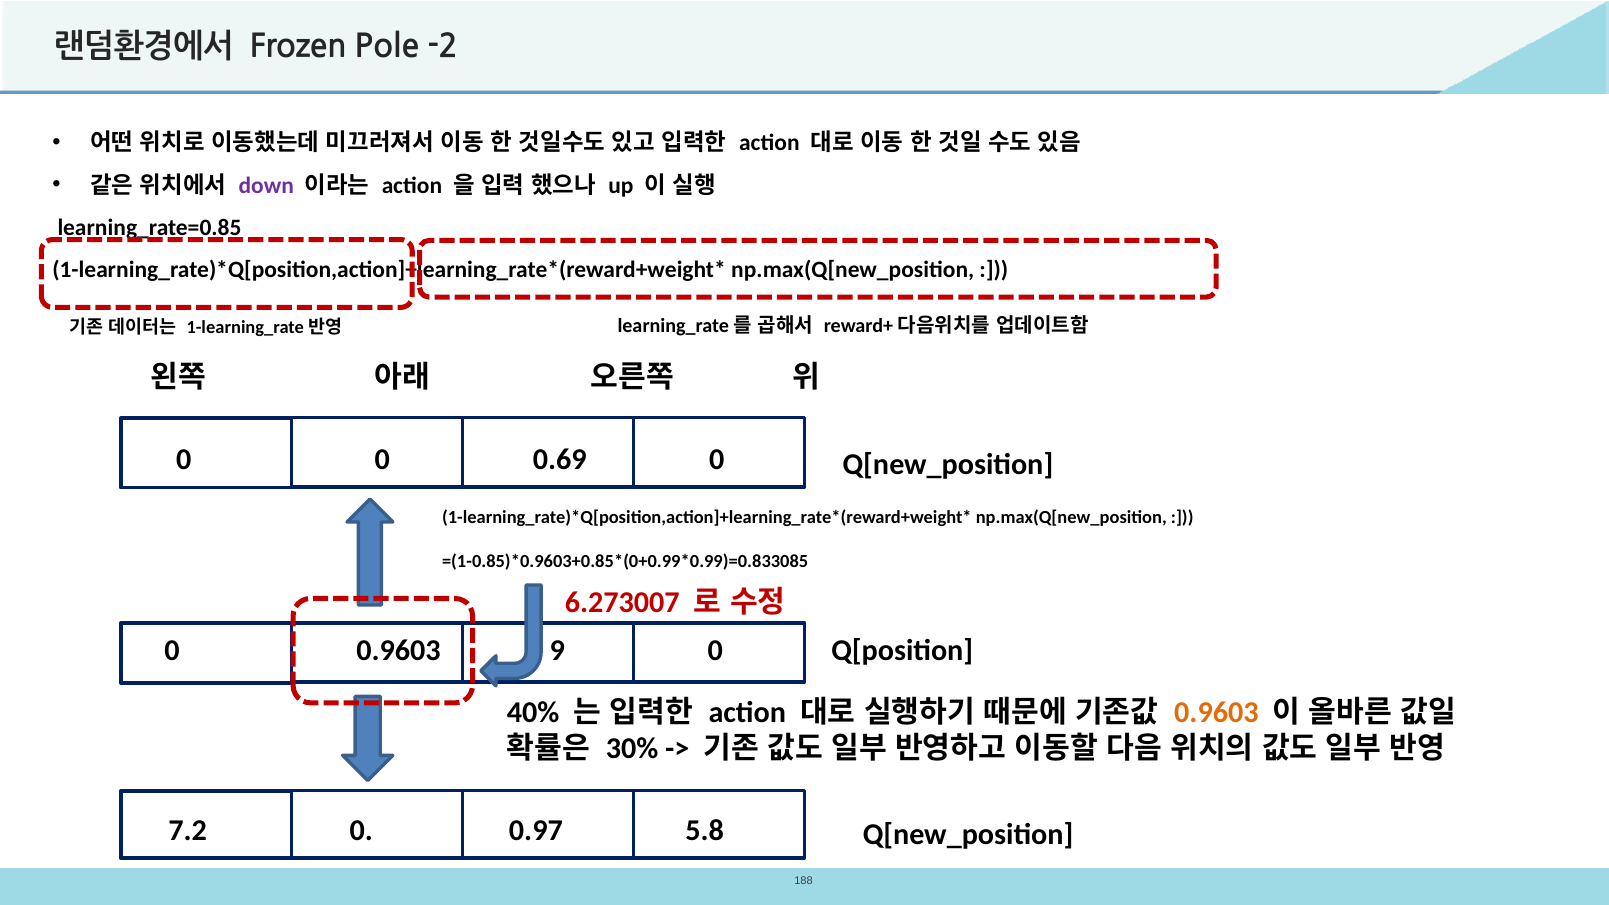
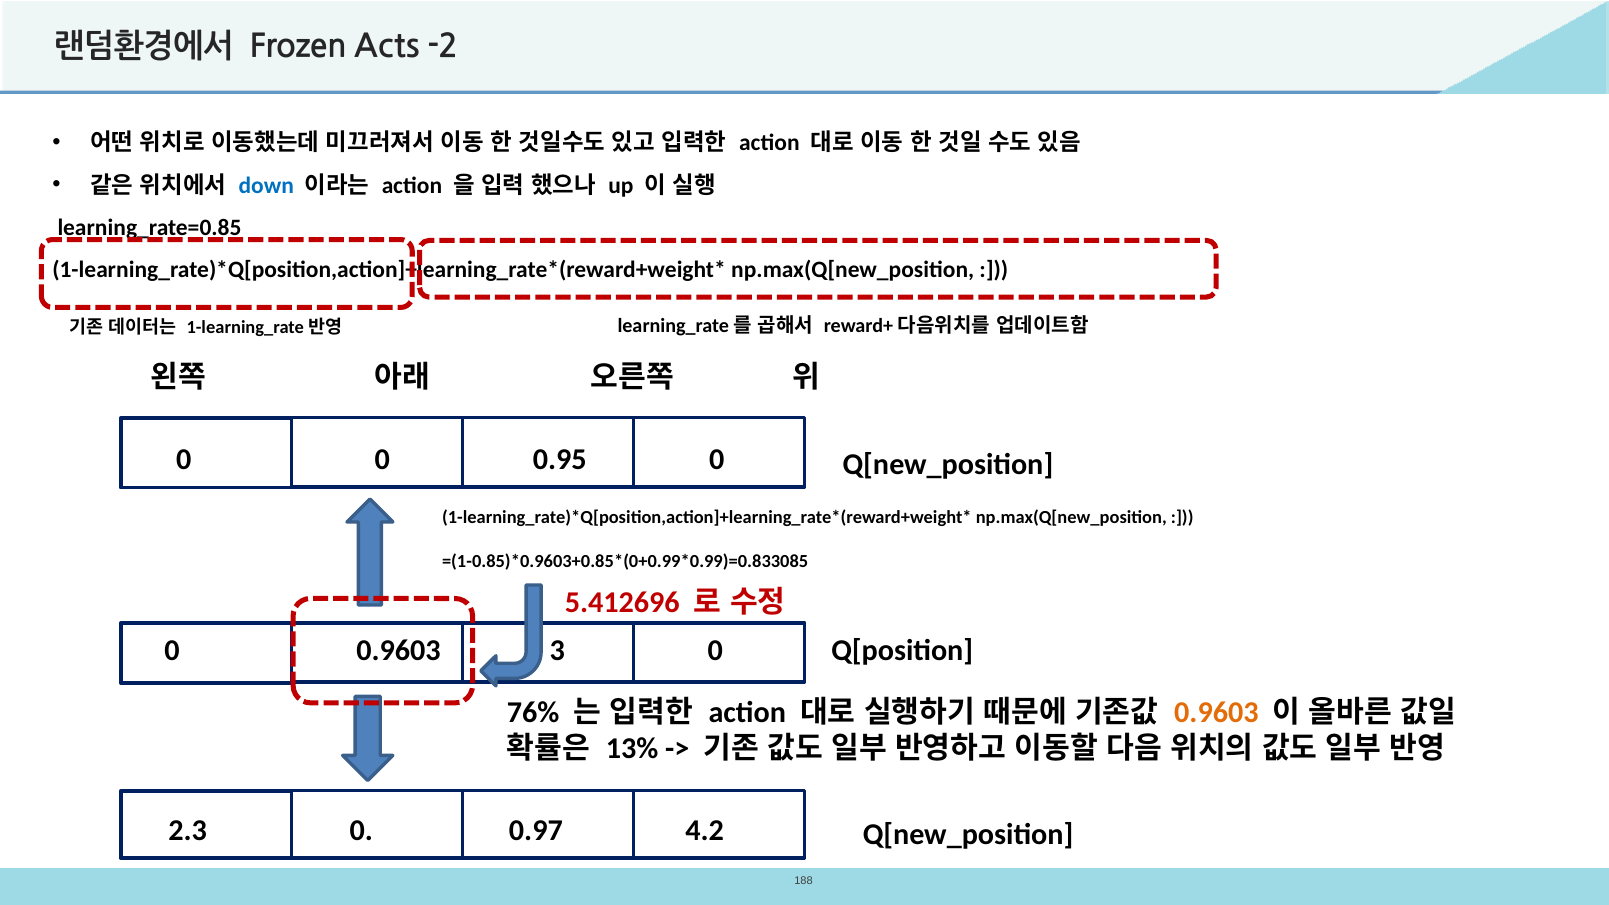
Pole: Pole -> Acts
down colour: purple -> blue
0.69: 0.69 -> 0.95
6.273007: 6.273007 -> 5.412696
9: 9 -> 3
40%: 40% -> 76%
30%: 30% -> 13%
7.2: 7.2 -> 2.3
5.8: 5.8 -> 4.2
